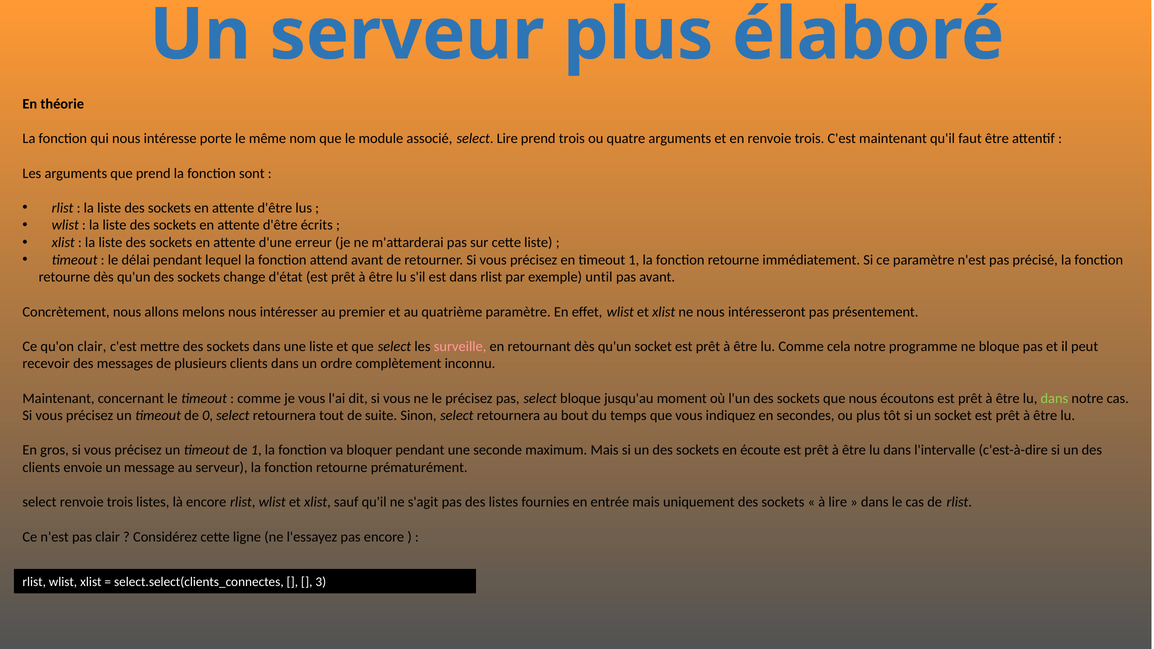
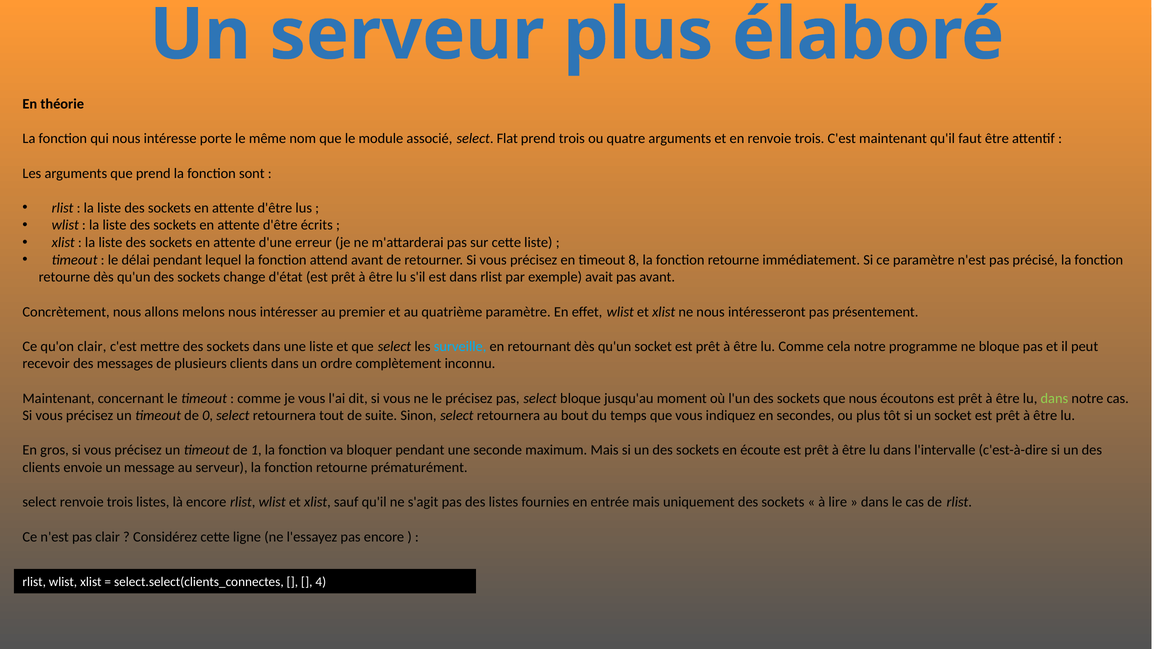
select Lire: Lire -> Flat
timeout 1: 1 -> 8
until: until -> avait
surveille colour: pink -> light blue
3: 3 -> 4
